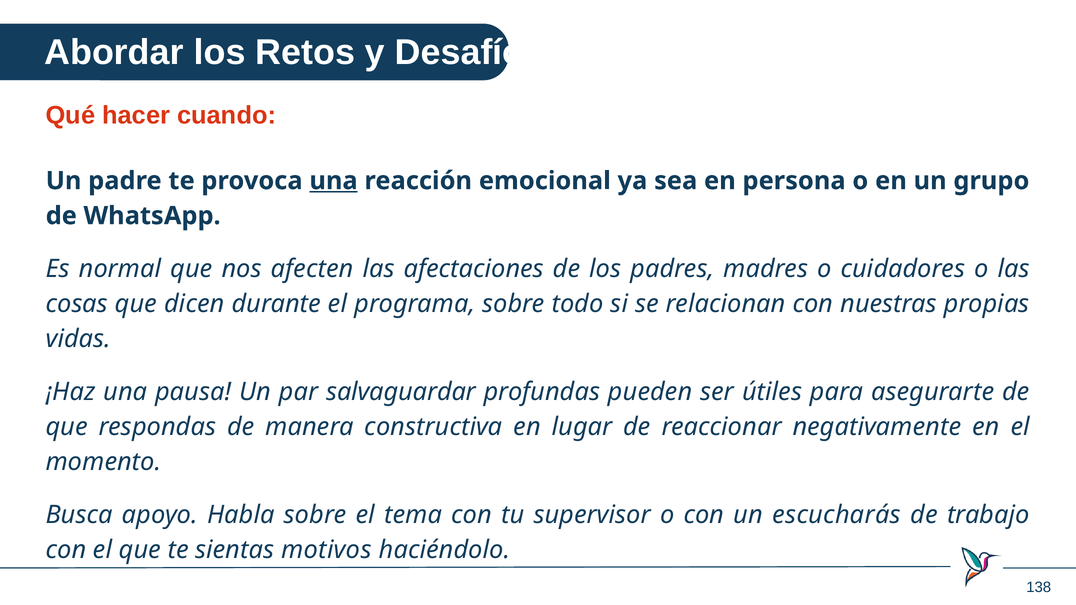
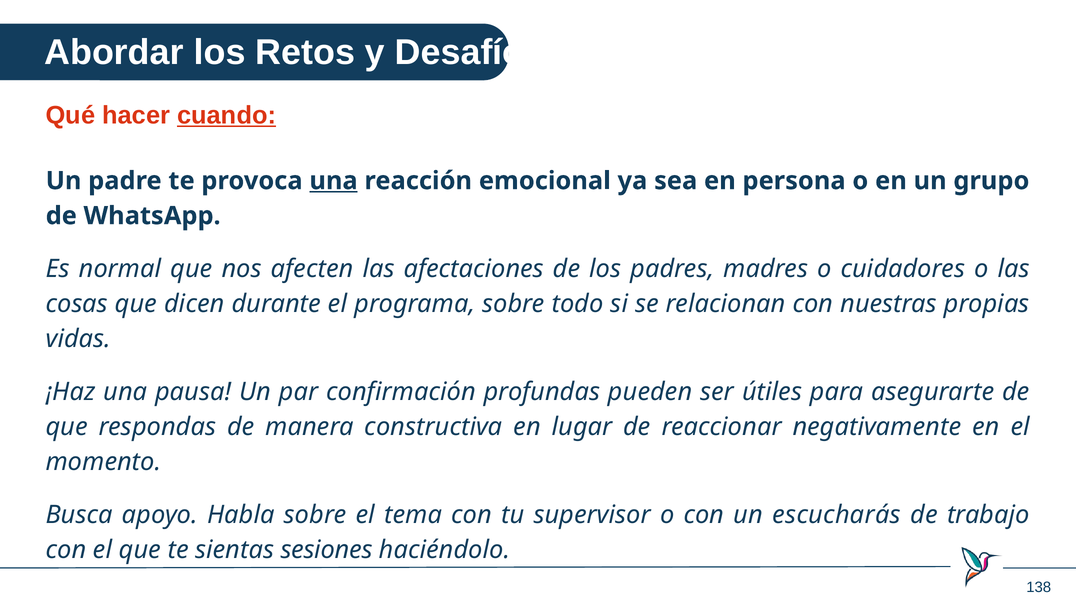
cuando underline: none -> present
salvaguardar: salvaguardar -> confirmación
motivos: motivos -> sesiones
